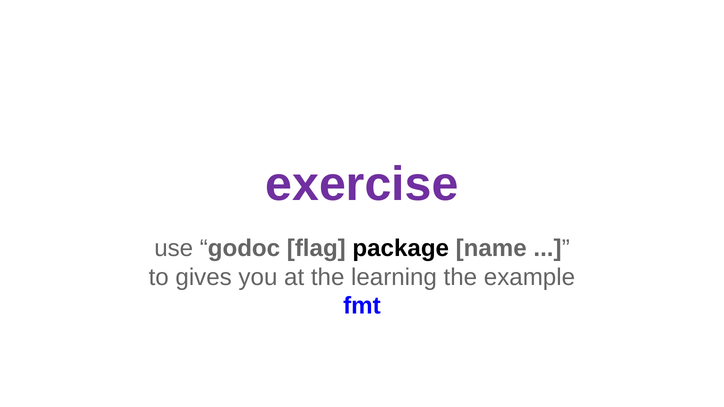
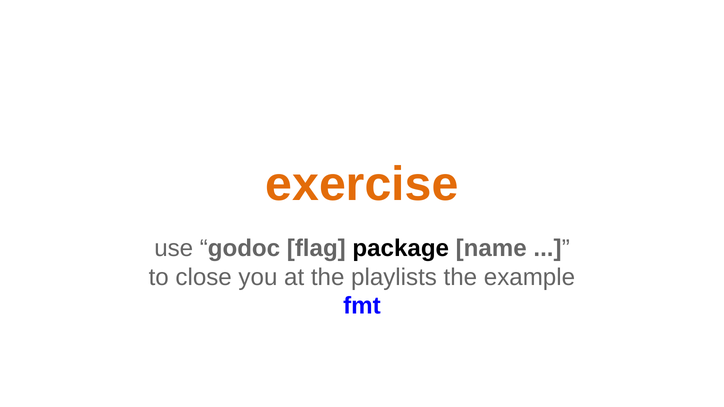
exercise colour: purple -> orange
gives: gives -> close
learning: learning -> playlists
